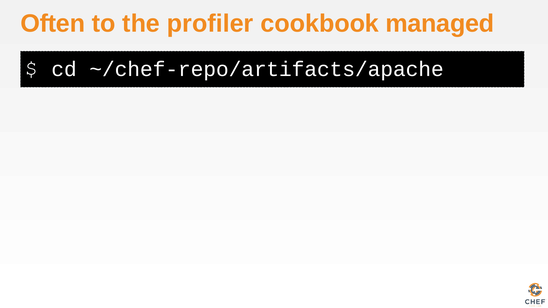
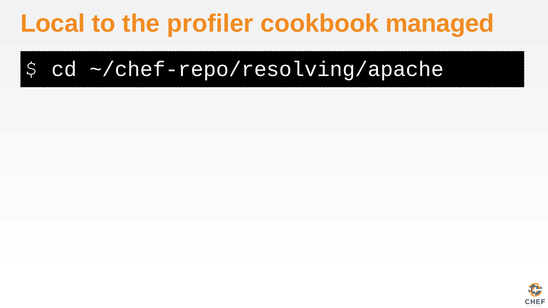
Often: Often -> Local
~/chef-repo/artifacts/apache: ~/chef-repo/artifacts/apache -> ~/chef-repo/resolving/apache
